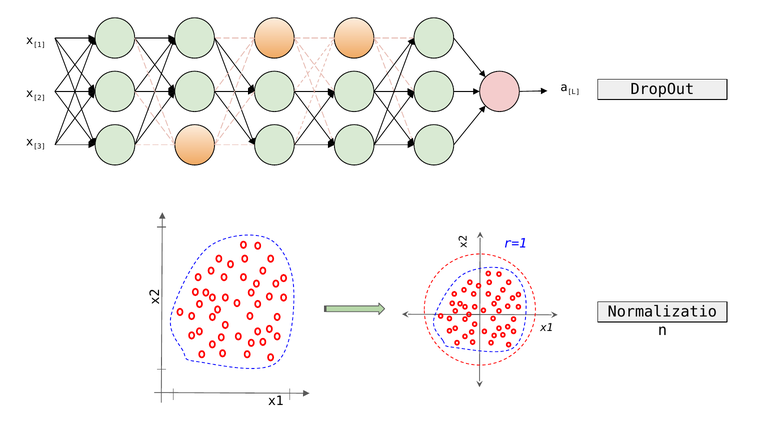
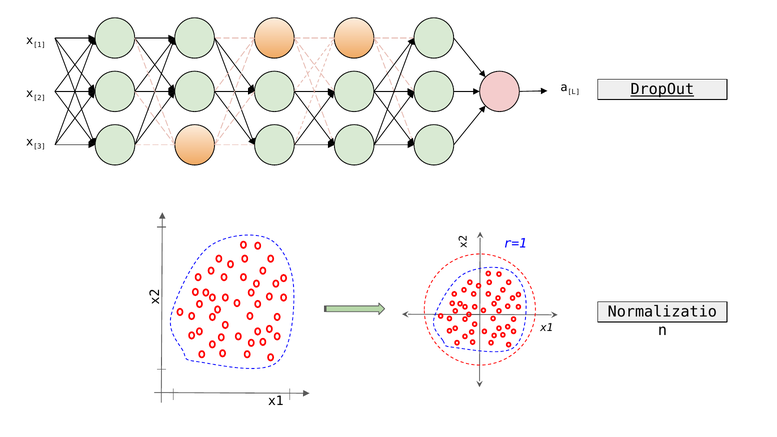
DropOut underline: none -> present
